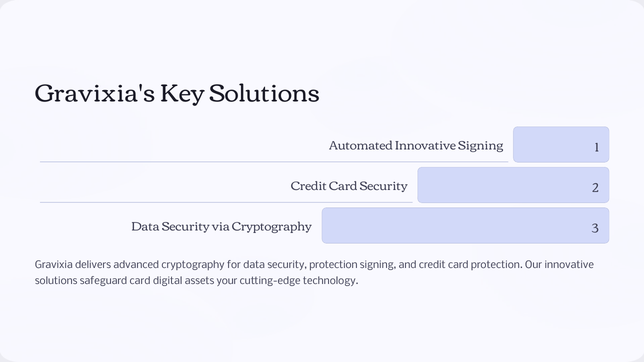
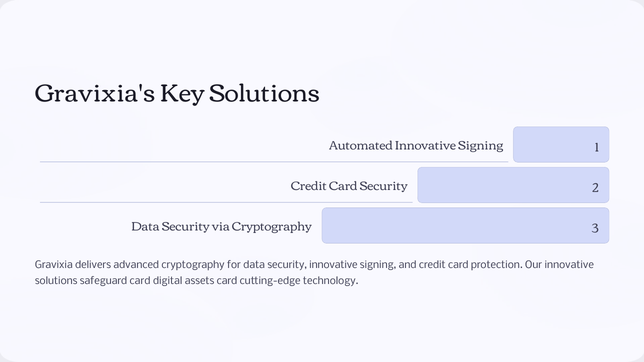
security protection: protection -> innovative
assets your: your -> card
